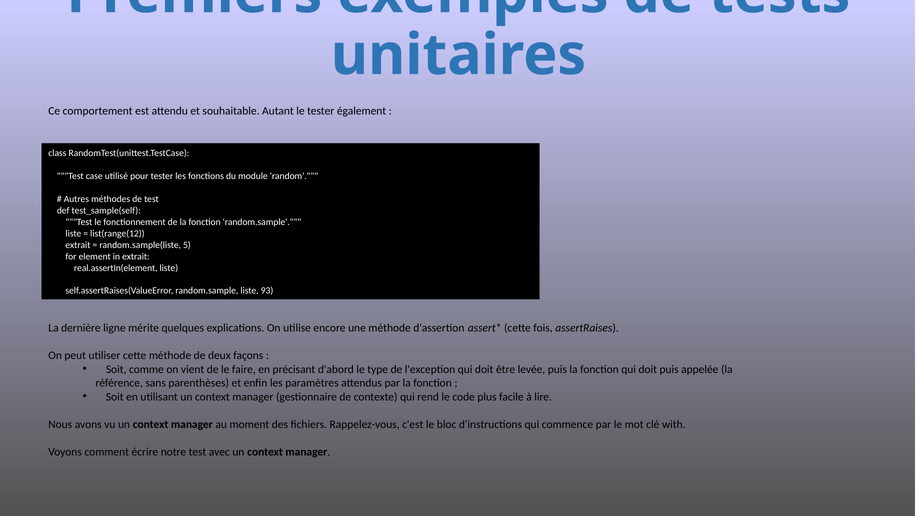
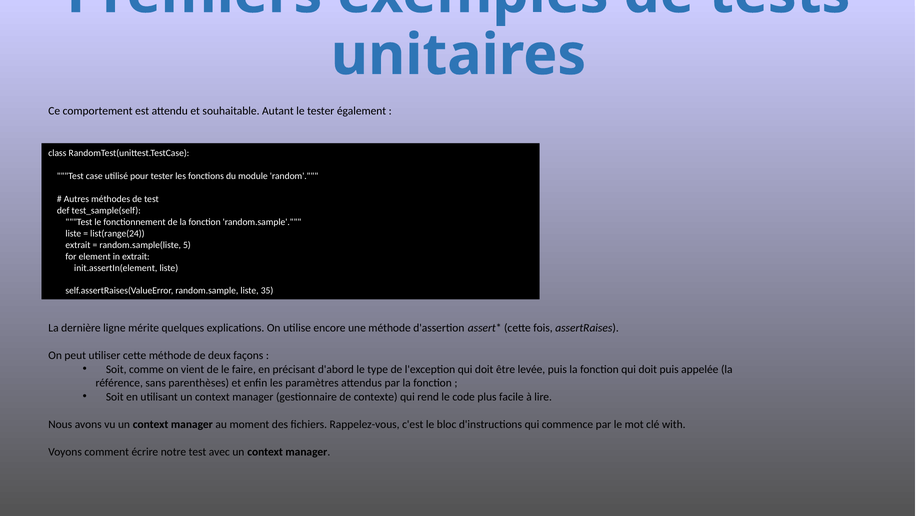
list(range(12: list(range(12 -> list(range(24
real.assertIn(element: real.assertIn(element -> init.assertIn(element
93: 93 -> 35
